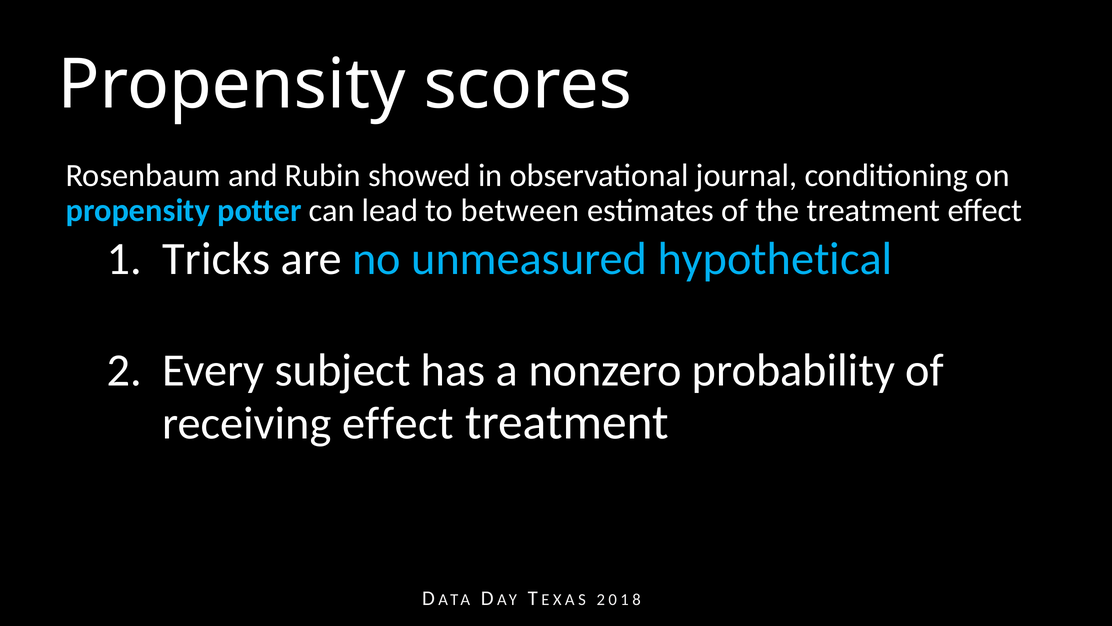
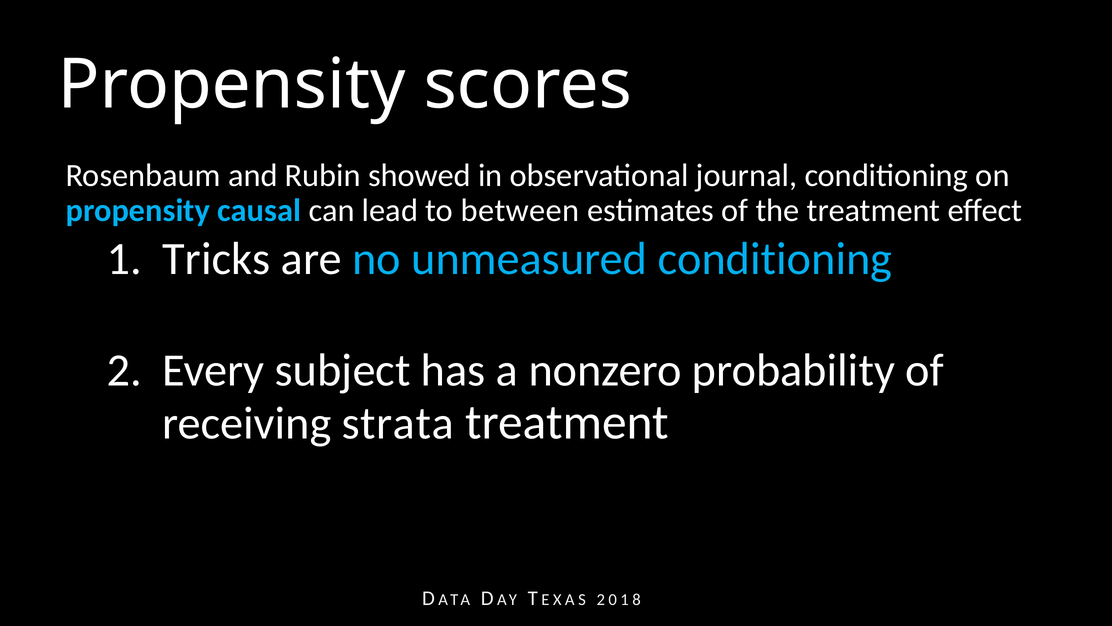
potter: potter -> causal
unmeasured hypothetical: hypothetical -> conditioning
receiving effect: effect -> strata
